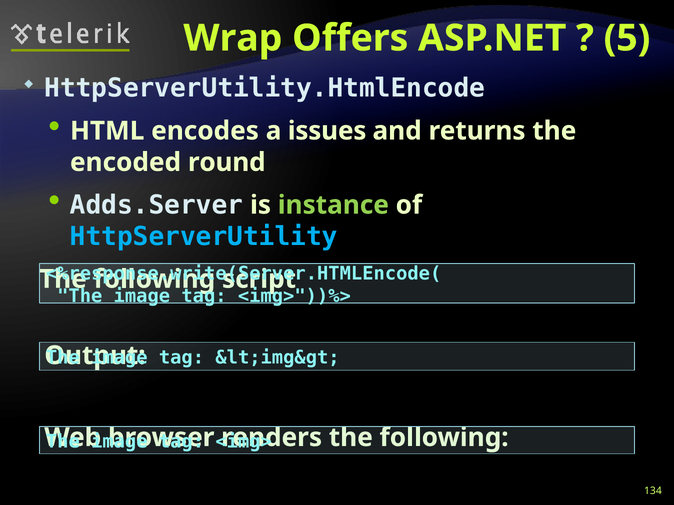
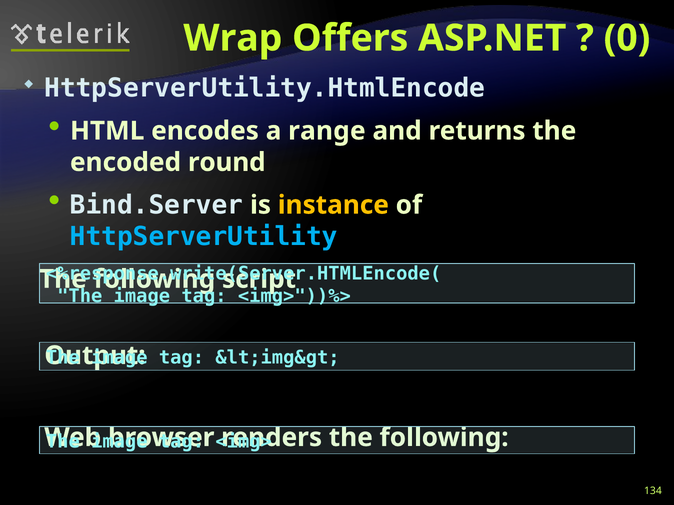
5: 5 -> 0
issues: issues -> range
Adds.Server: Adds.Server -> Bind.Server
instance colour: light green -> yellow
